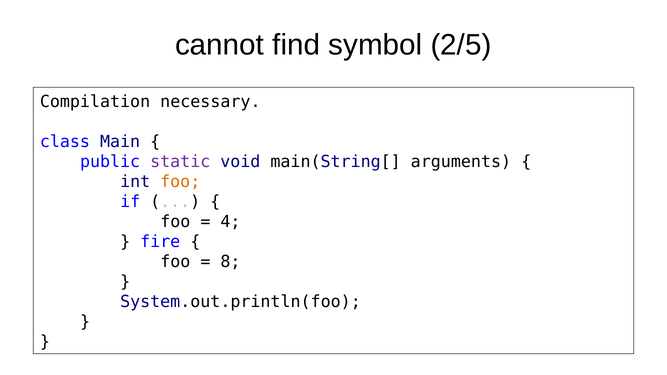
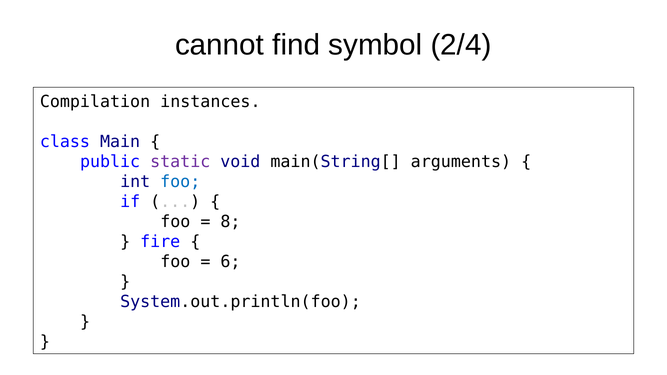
2/5: 2/5 -> 2/4
necessary: necessary -> instances
foo at (180, 182) colour: orange -> blue
4: 4 -> 8
8: 8 -> 6
